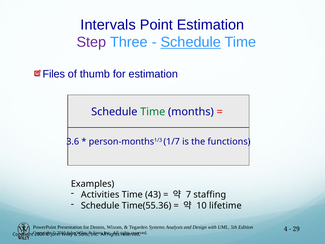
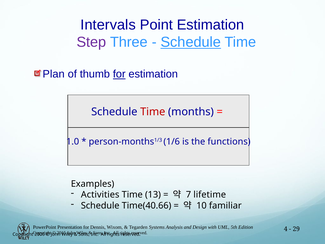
Files: Files -> Plan
for at (119, 74) underline: none -> present
Time at (153, 112) colour: green -> red
3.6: 3.6 -> 1.0
1/7: 1/7 -> 1/6
43: 43 -> 13
staffing: staffing -> lifetime
Time(55.36: Time(55.36 -> Time(40.66
lifetime: lifetime -> familiar
